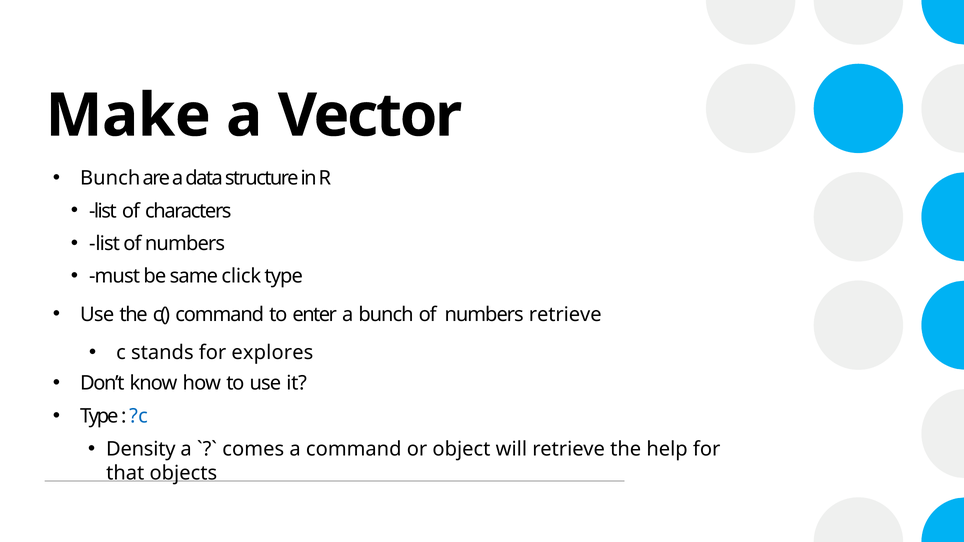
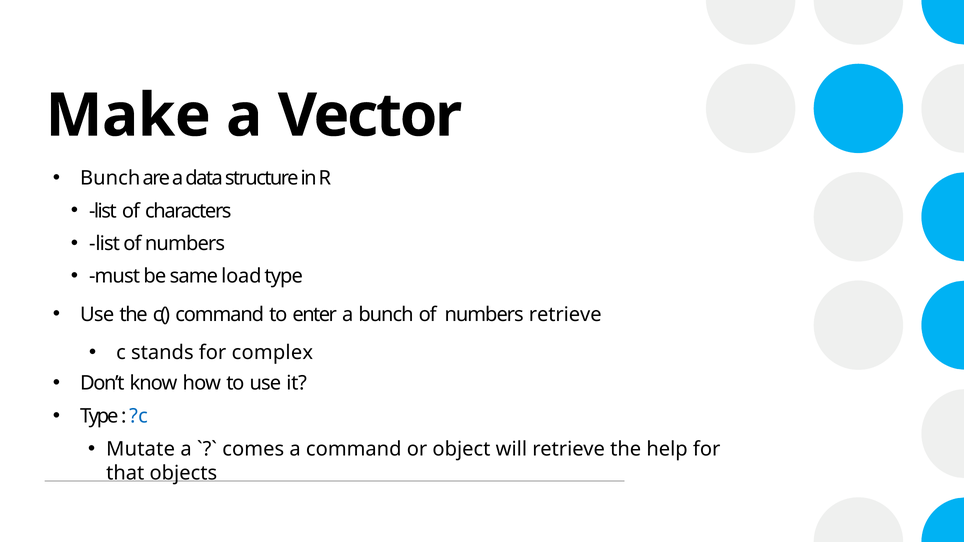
click: click -> load
explores: explores -> complex
Density: Density -> Mutate
